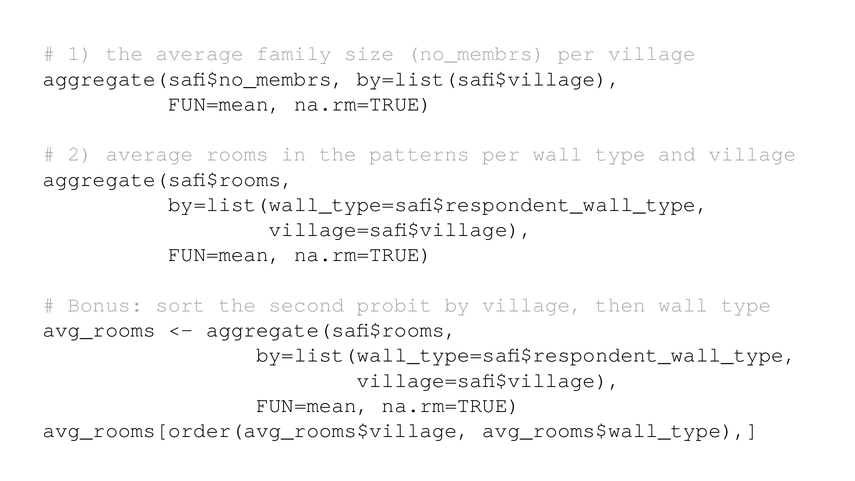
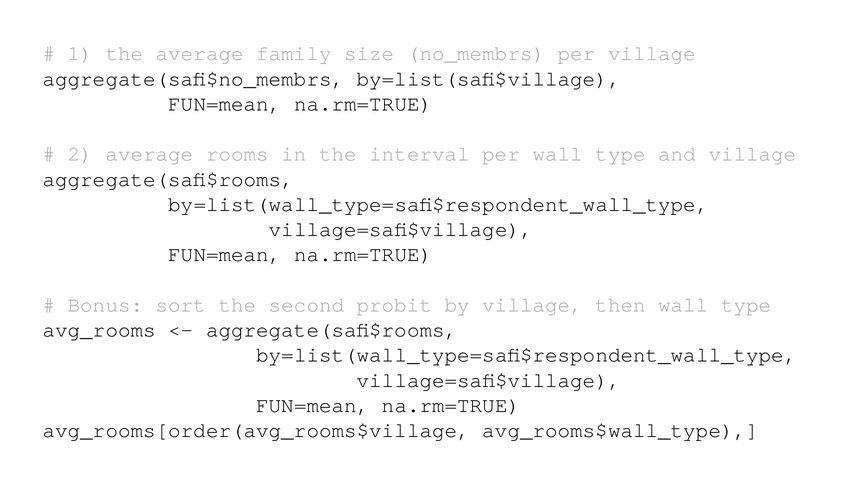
patterns: patterns -> interval
